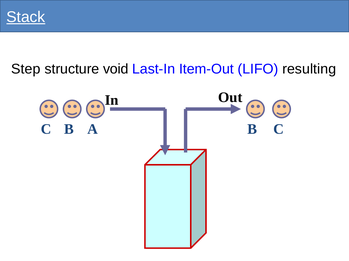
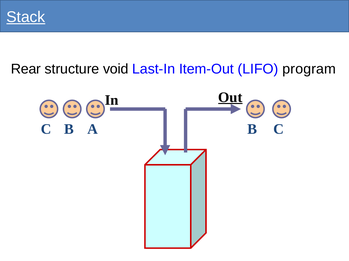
Step: Step -> Rear
resulting: resulting -> program
Out underline: none -> present
